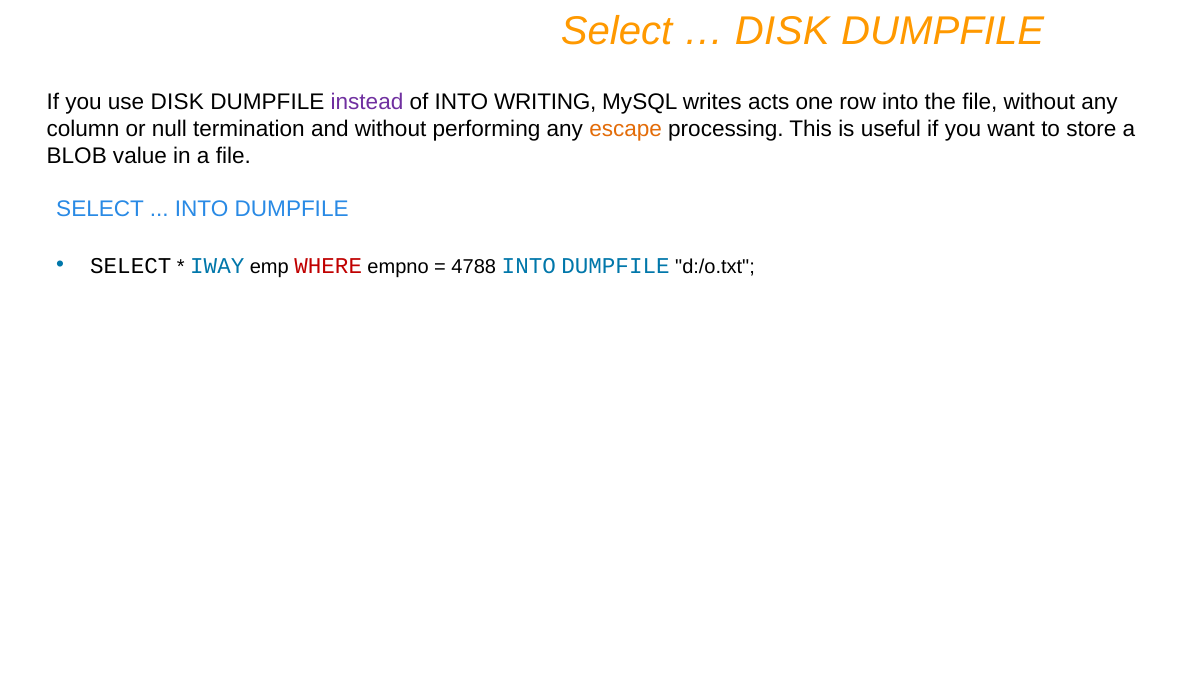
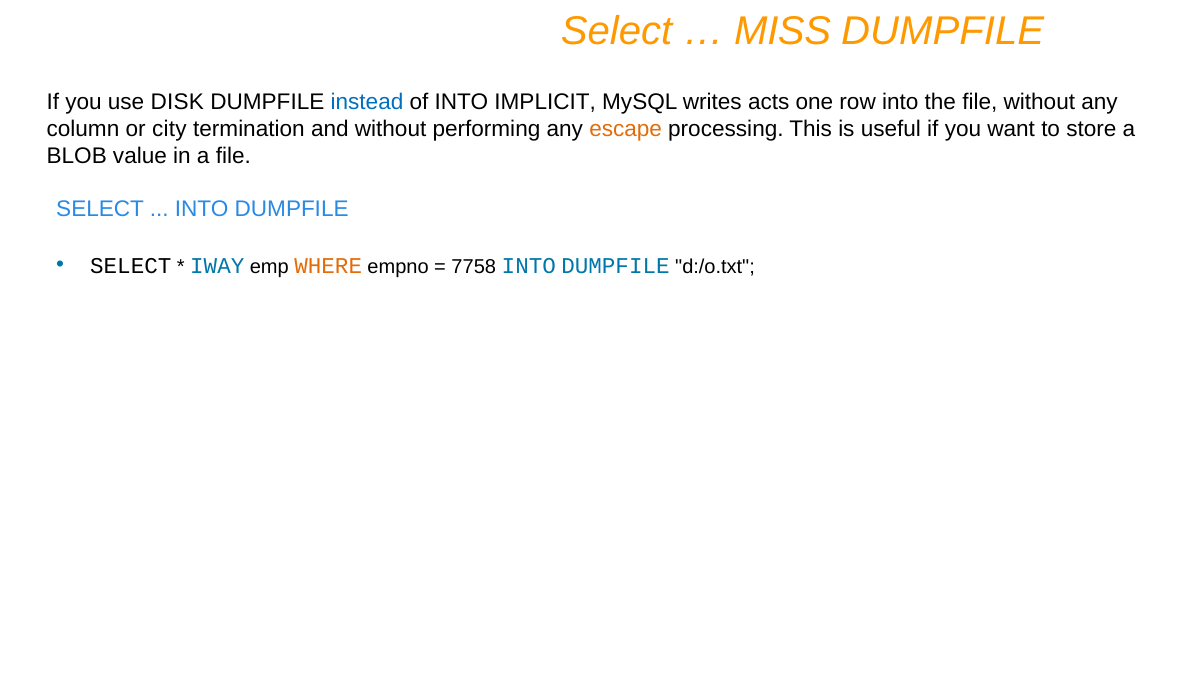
DISK at (782, 31): DISK -> MISS
instead colour: purple -> blue
WRITING: WRITING -> IMPLICIT
null: null -> city
WHERE colour: red -> orange
4788: 4788 -> 7758
